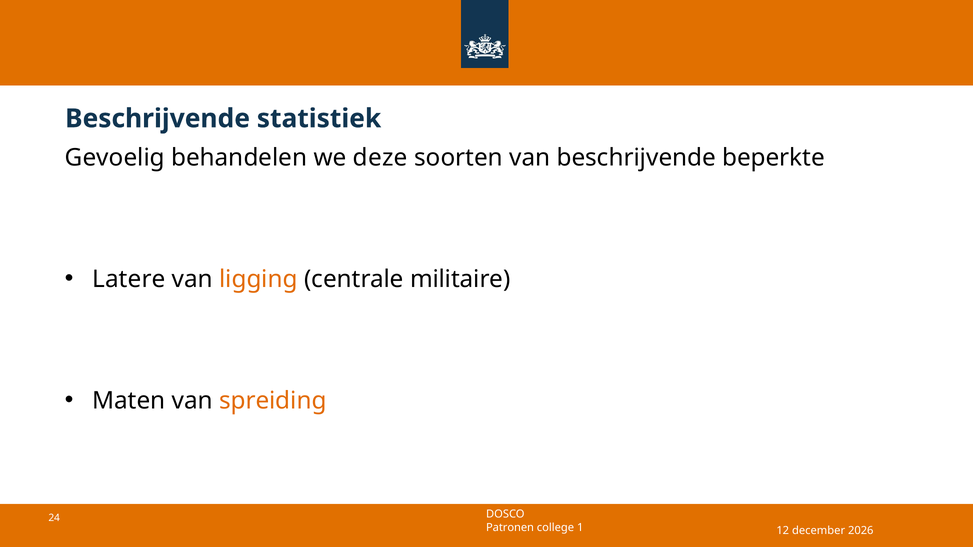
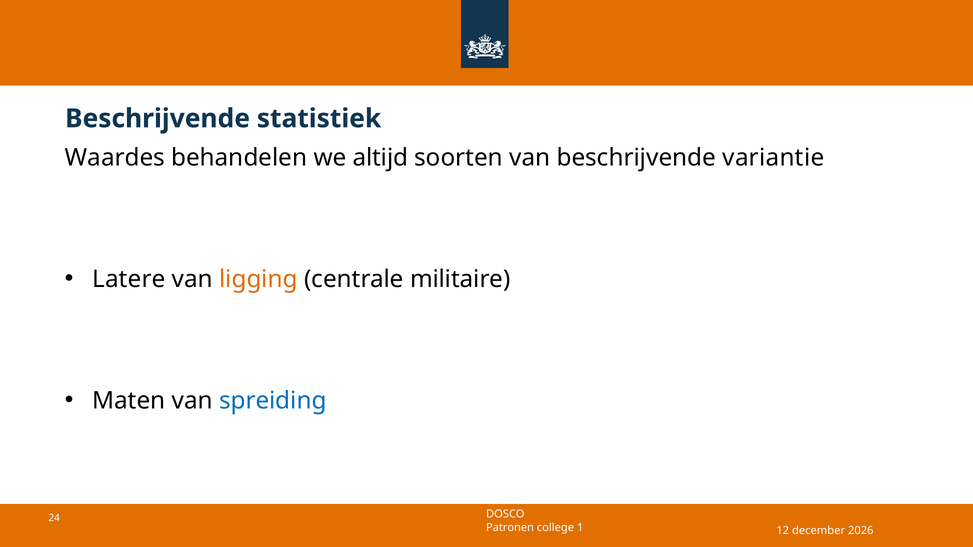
Gevoelig: Gevoelig -> Waardes
deze: deze -> altijd
beperkte: beperkte -> variantie
spreiding colour: orange -> blue
